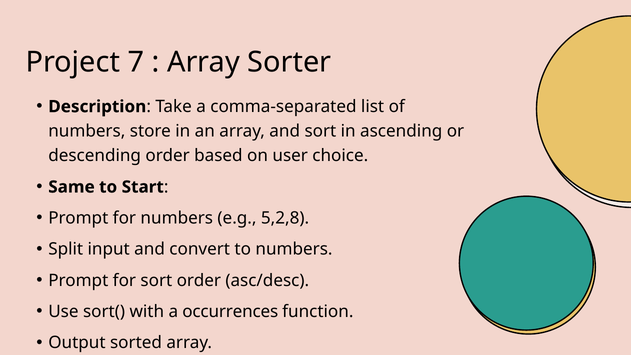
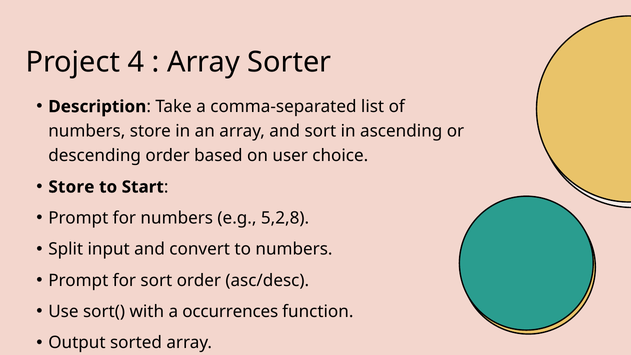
7: 7 -> 4
Same at (71, 187): Same -> Store
